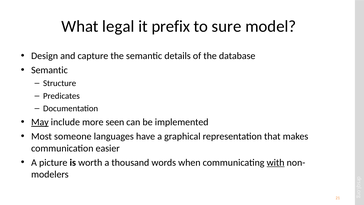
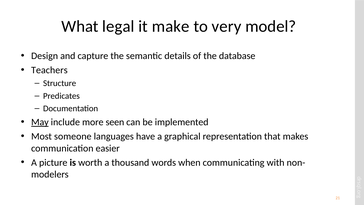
prefix: prefix -> make
sure: sure -> very
Semantic at (49, 70): Semantic -> Teachers
with underline: present -> none
